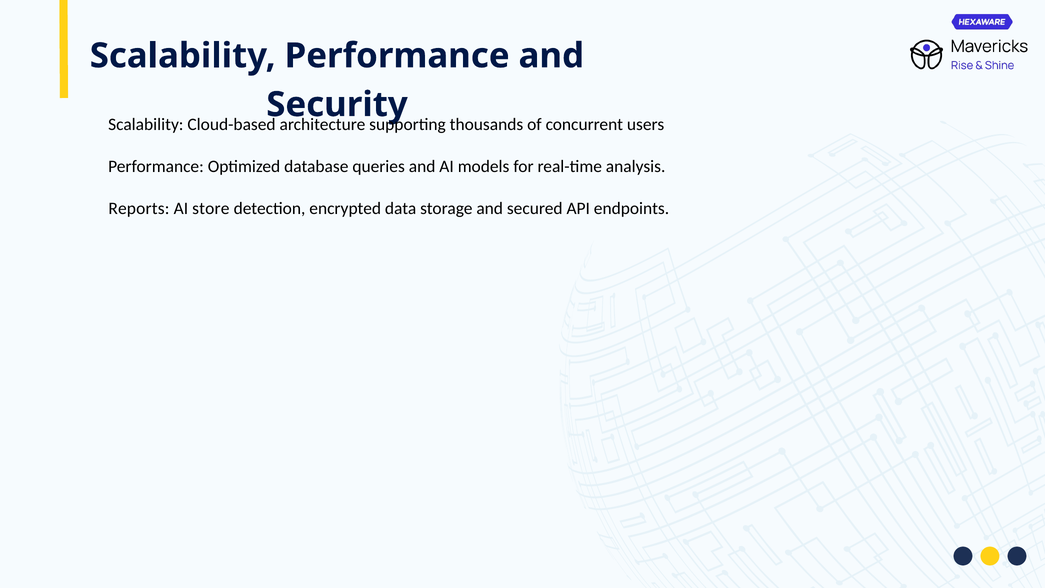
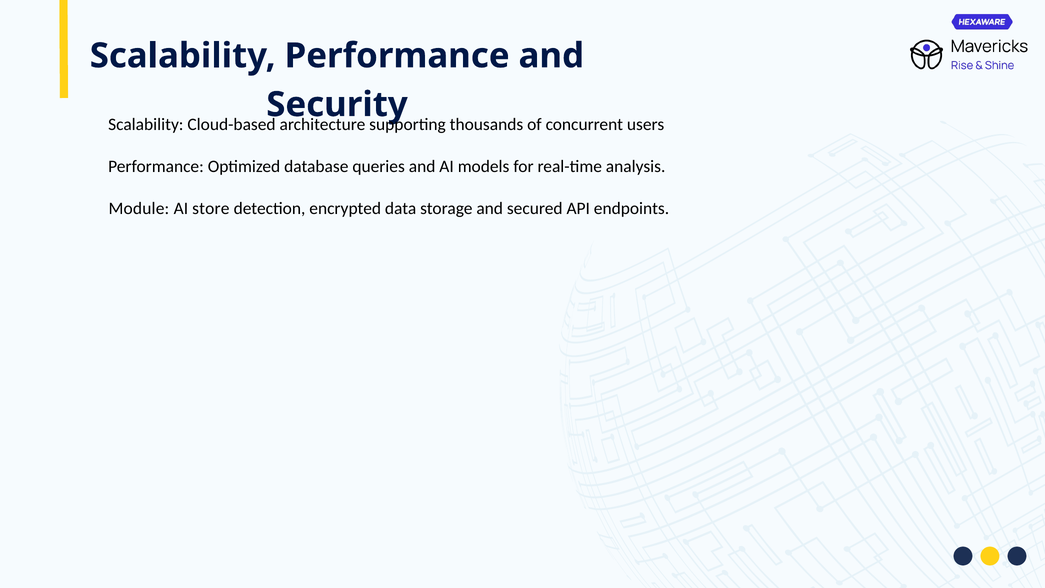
Reports: Reports -> Module
